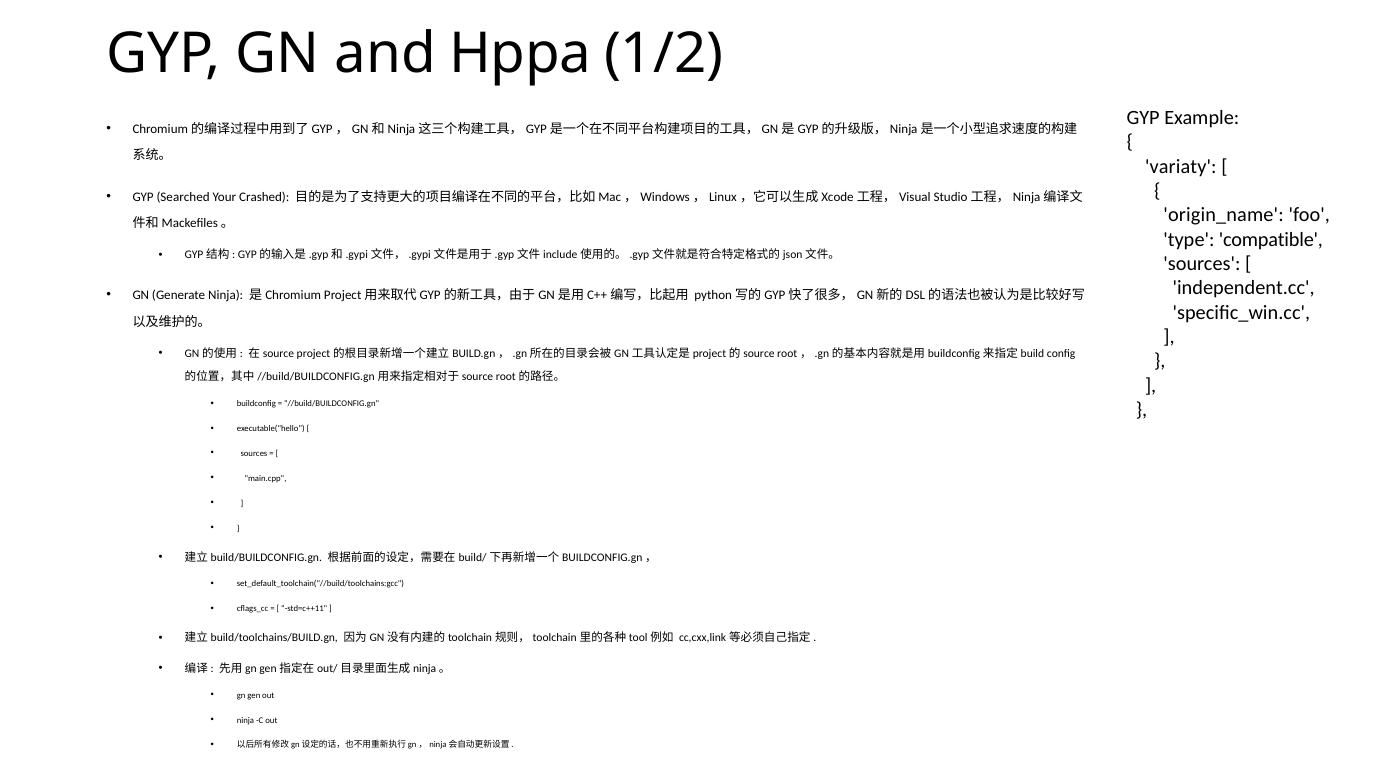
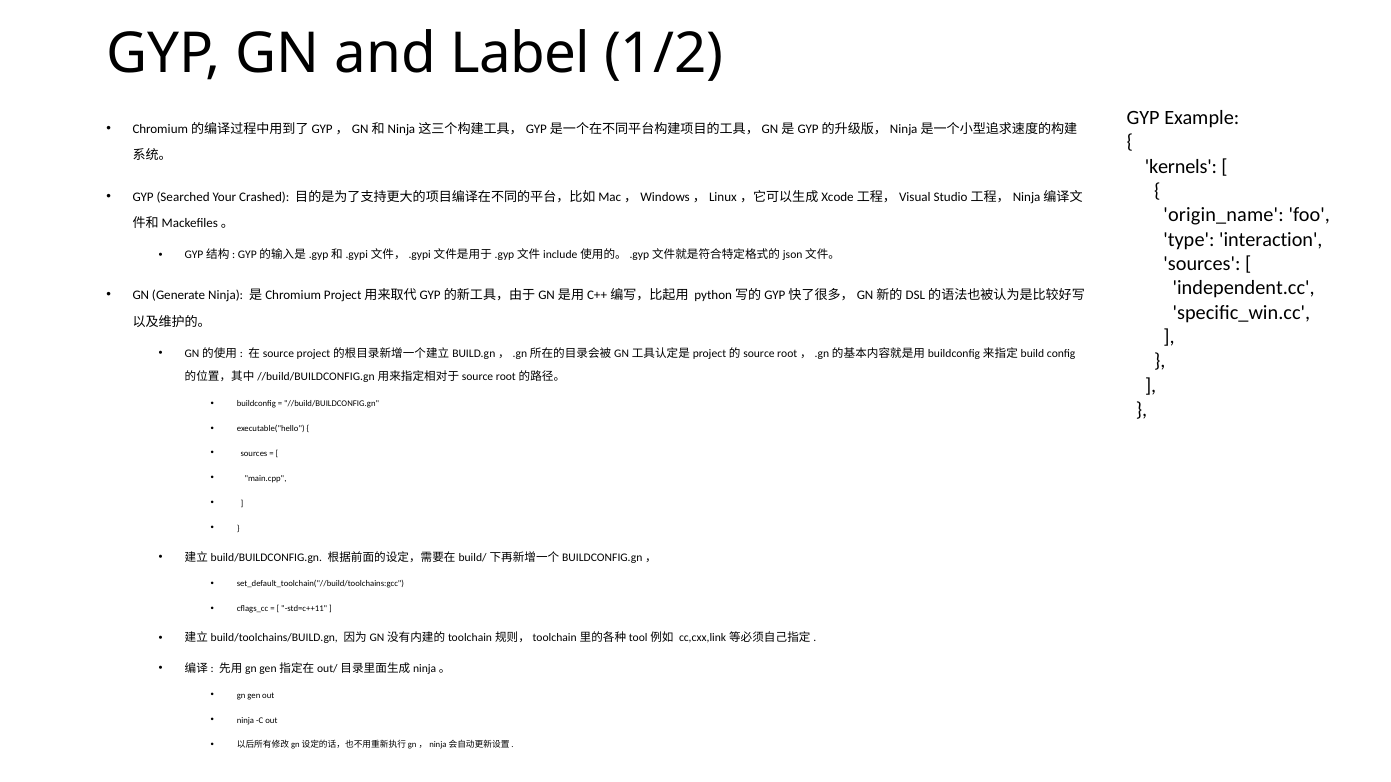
Hppa: Hppa -> Label
variaty: variaty -> kernels
compatible: compatible -> interaction
